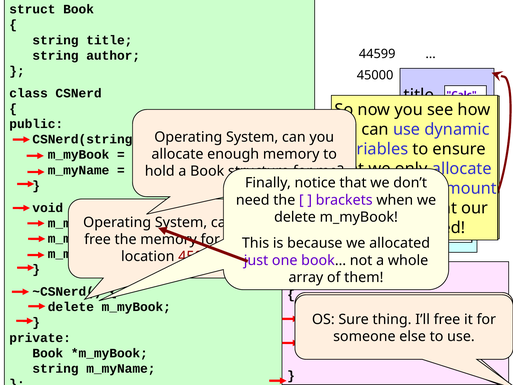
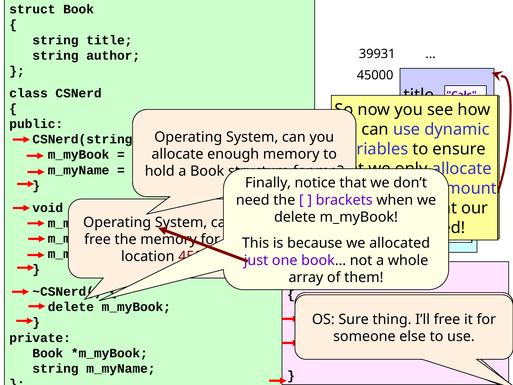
44599: 44599 -> 39931
